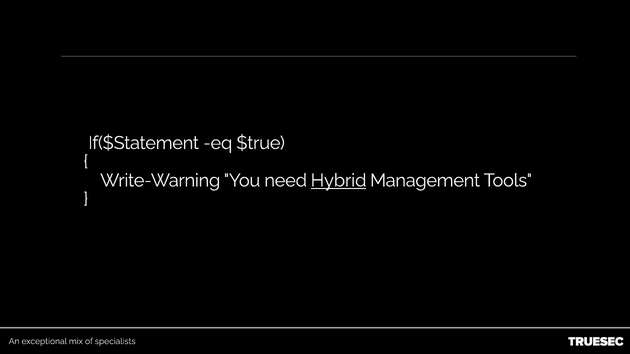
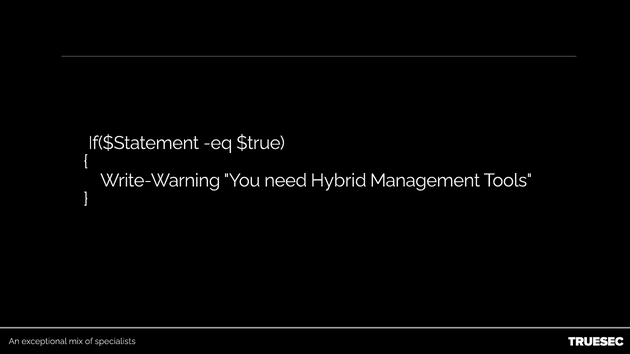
Hybrid underline: present -> none
